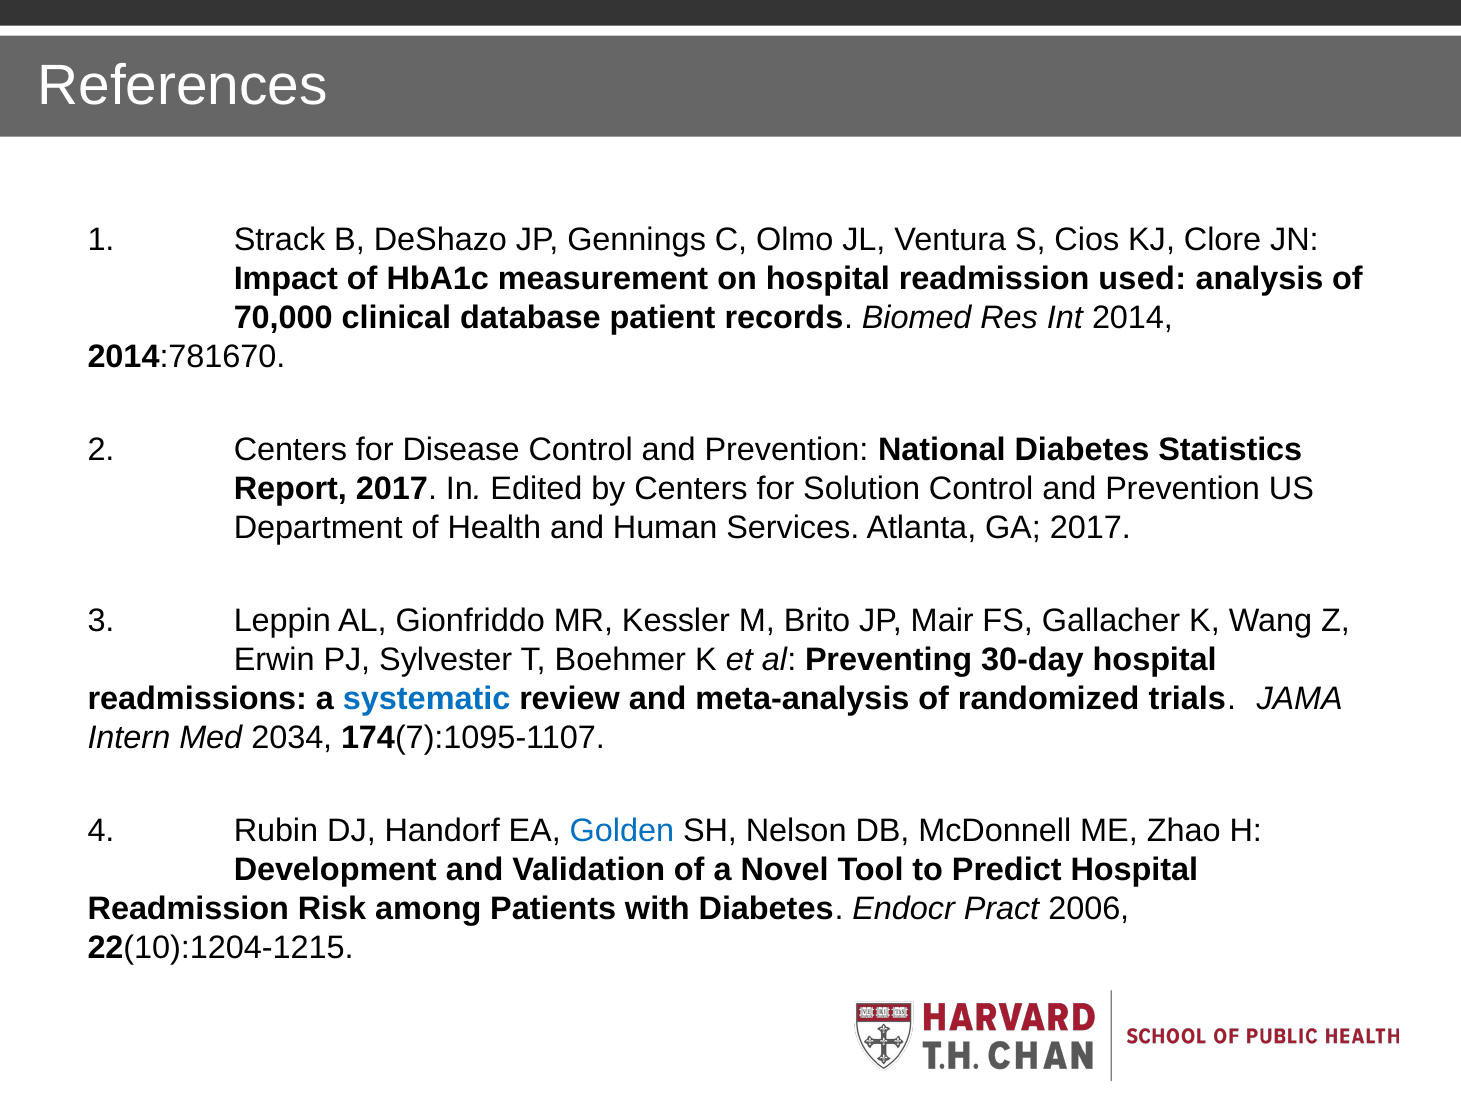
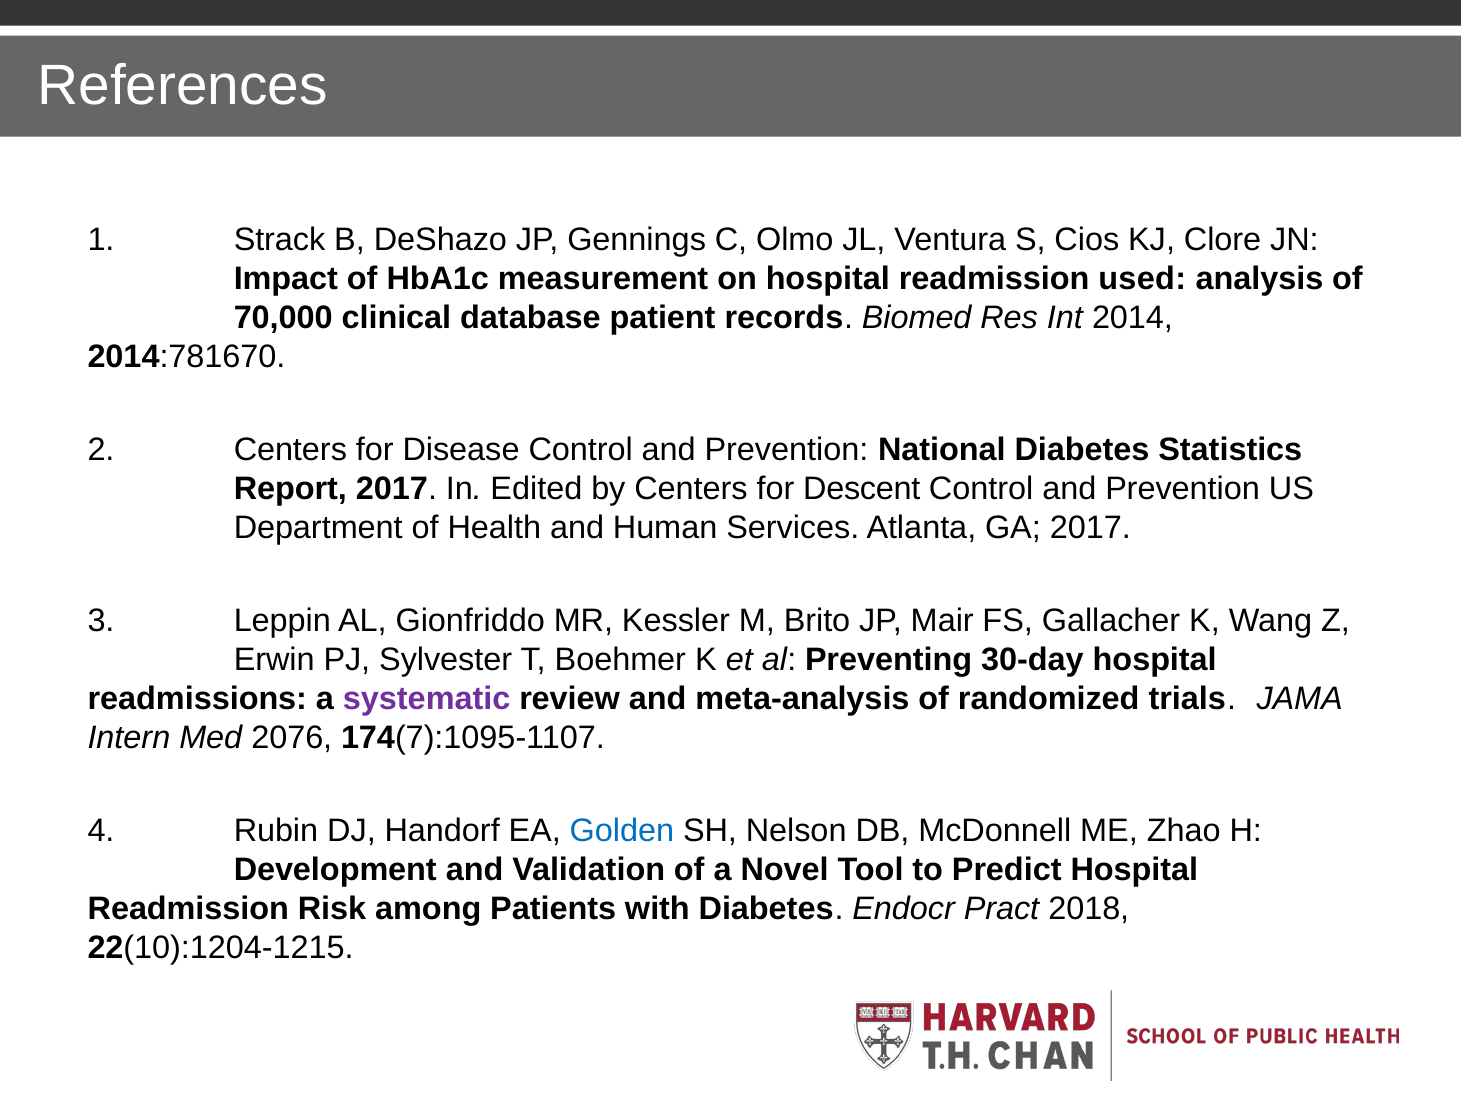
Solution: Solution -> Descent
systematic colour: blue -> purple
2034: 2034 -> 2076
2006: 2006 -> 2018
